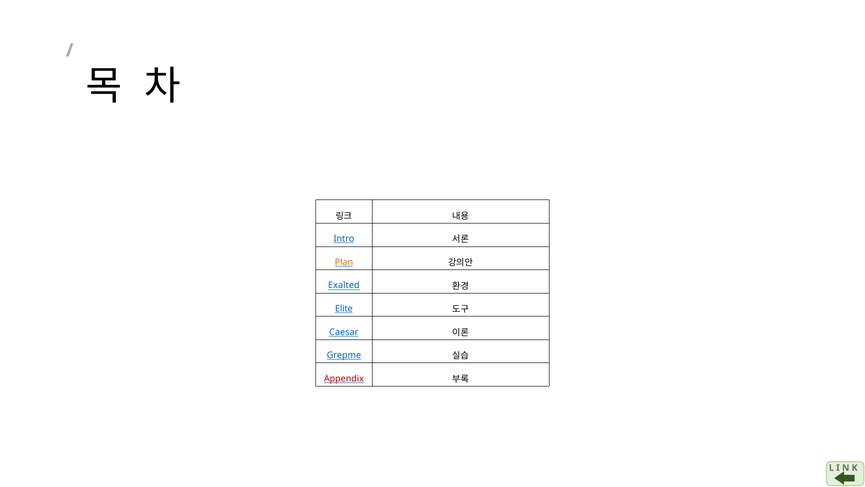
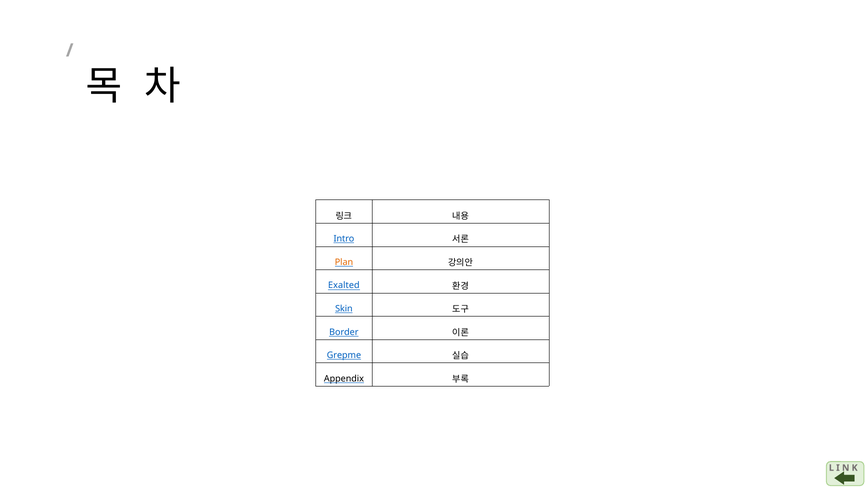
Elite: Elite -> Skin
Caesar: Caesar -> Border
Appendix colour: red -> black
